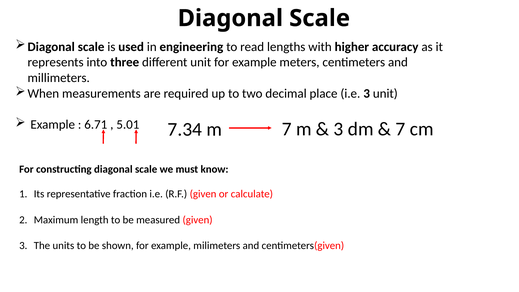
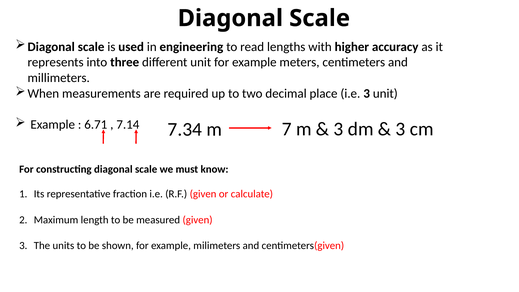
5.01: 5.01 -> 7.14
7 at (401, 129): 7 -> 3
